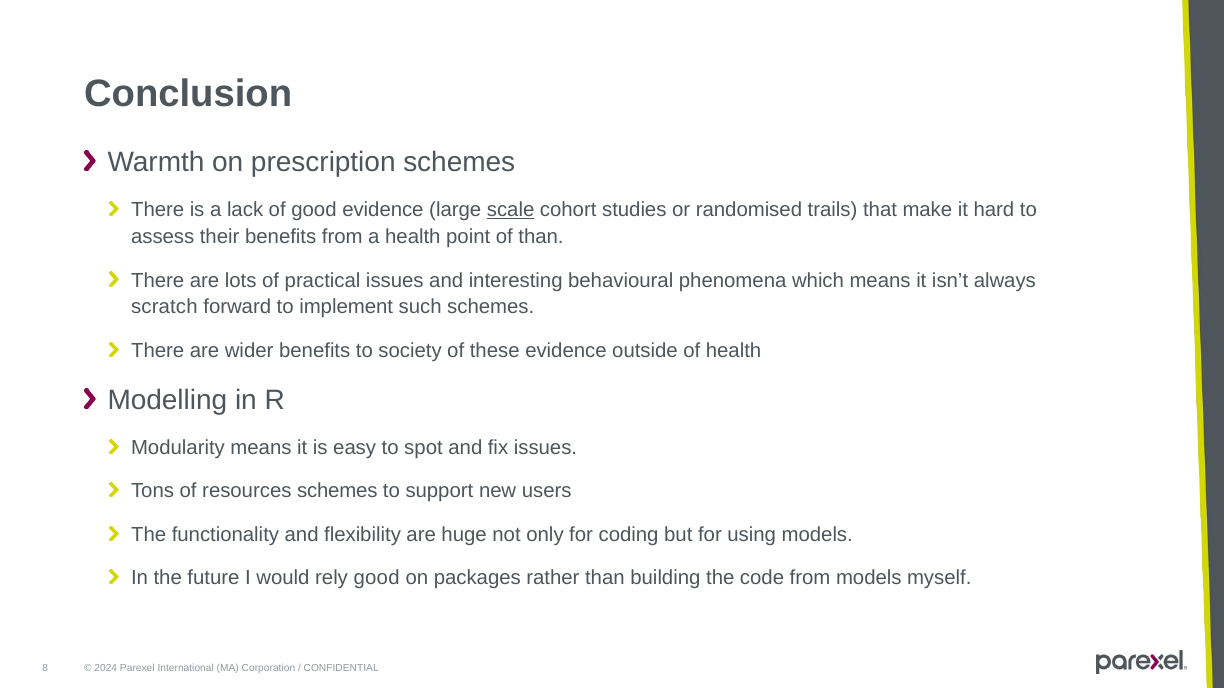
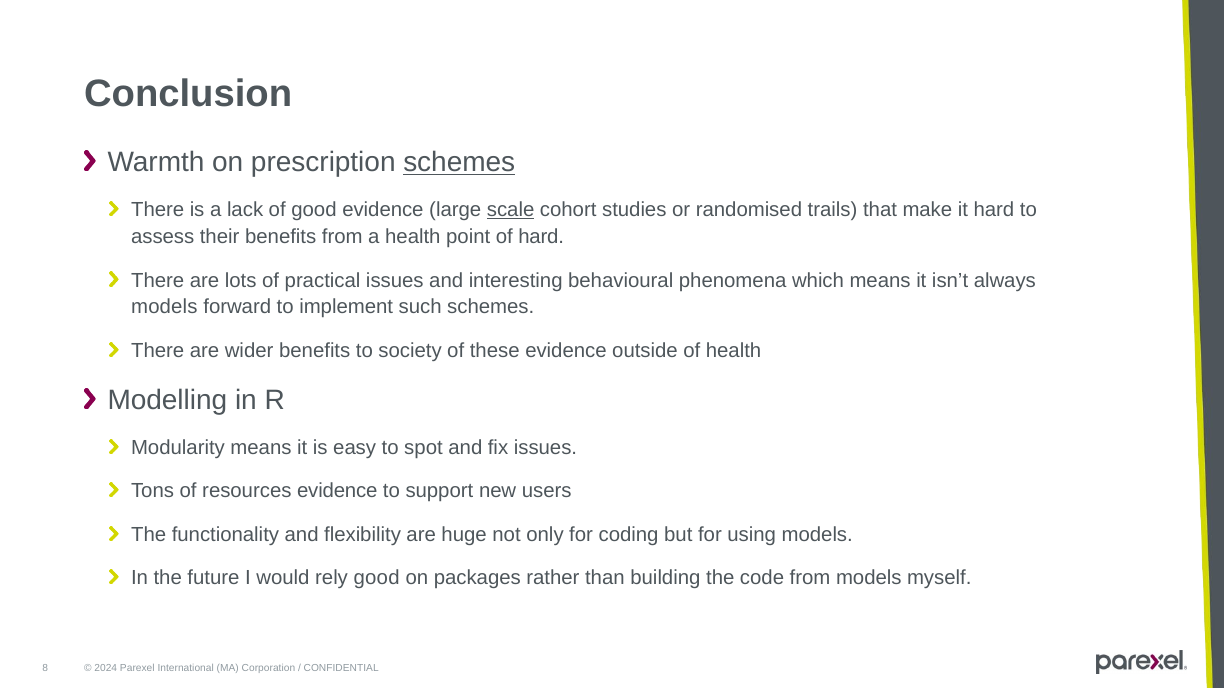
schemes at (459, 163) underline: none -> present
of than: than -> hard
scratch at (164, 307): scratch -> models
resources schemes: schemes -> evidence
